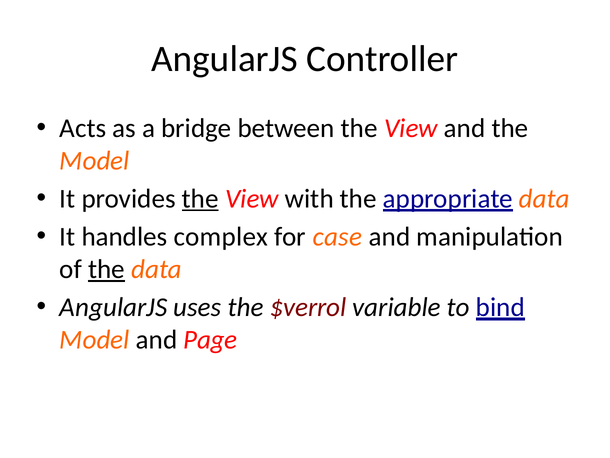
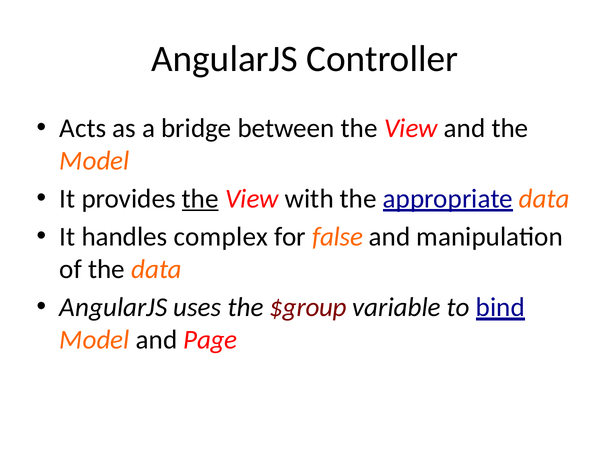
case: case -> false
the at (107, 269) underline: present -> none
$verrol: $verrol -> $group
